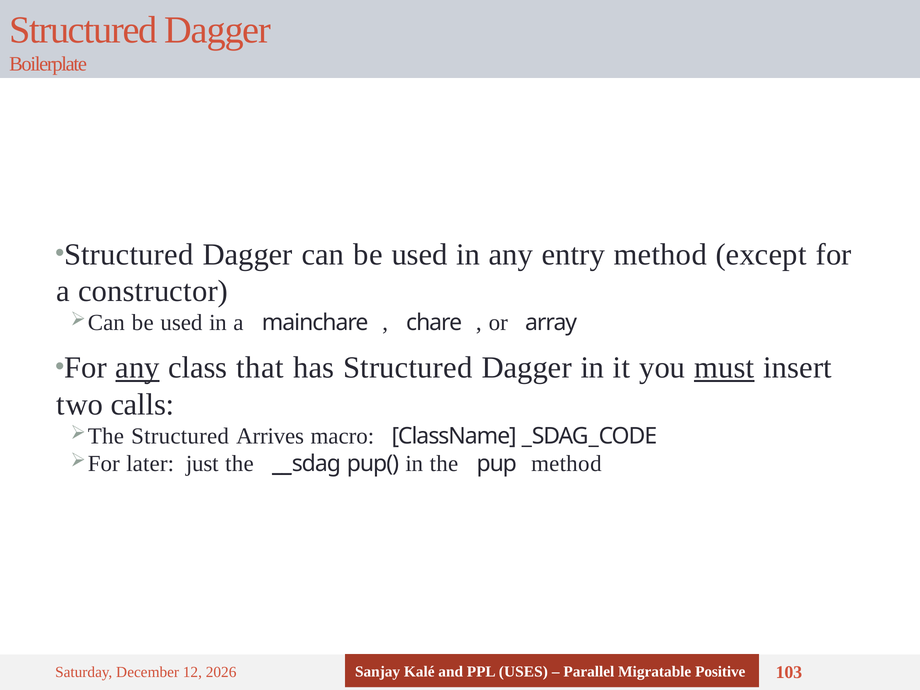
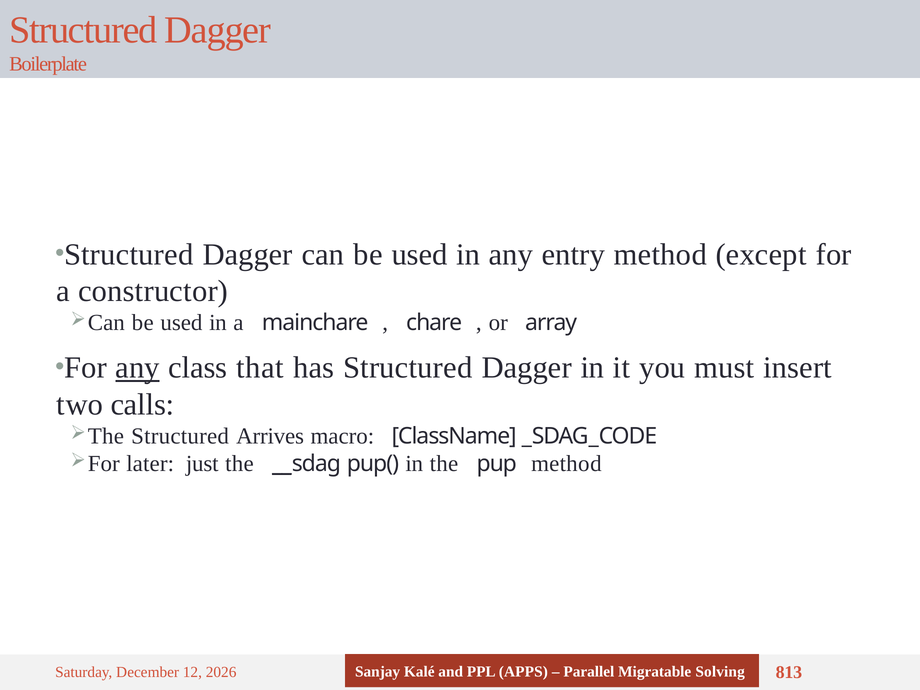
must underline: present -> none
USES: USES -> APPS
Positive: Positive -> Solving
103: 103 -> 813
